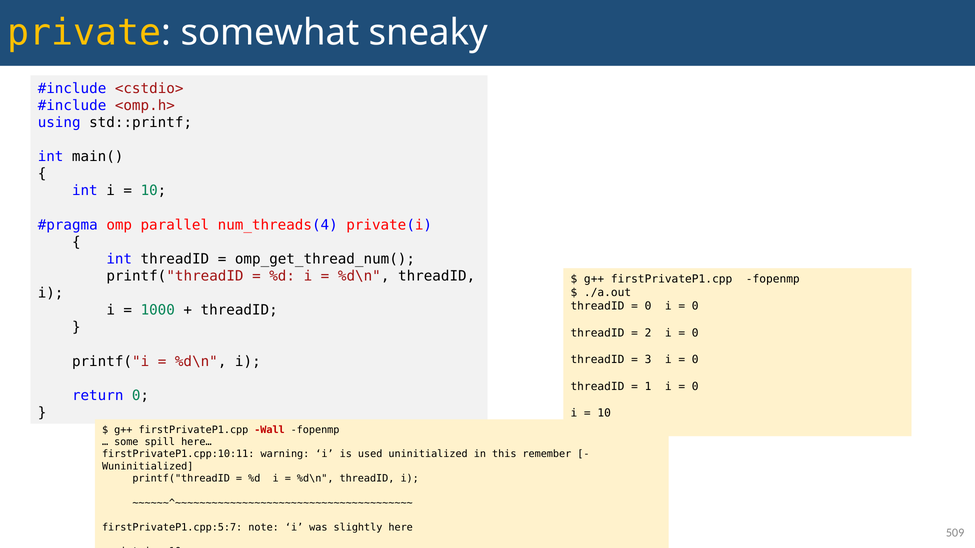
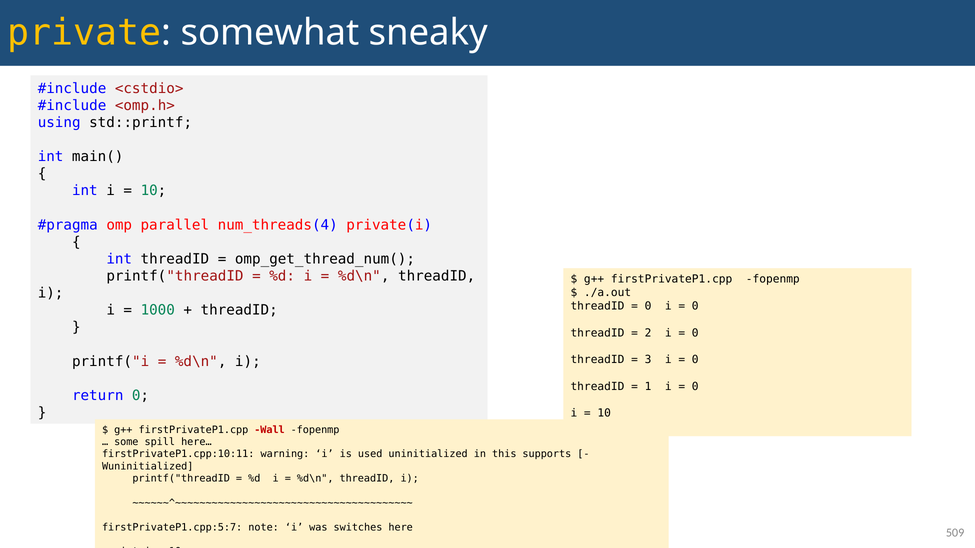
remember: remember -> supports
slightly: slightly -> switches
